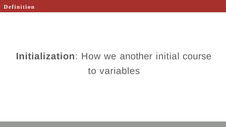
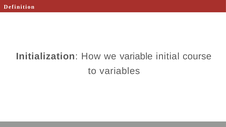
another: another -> variable
